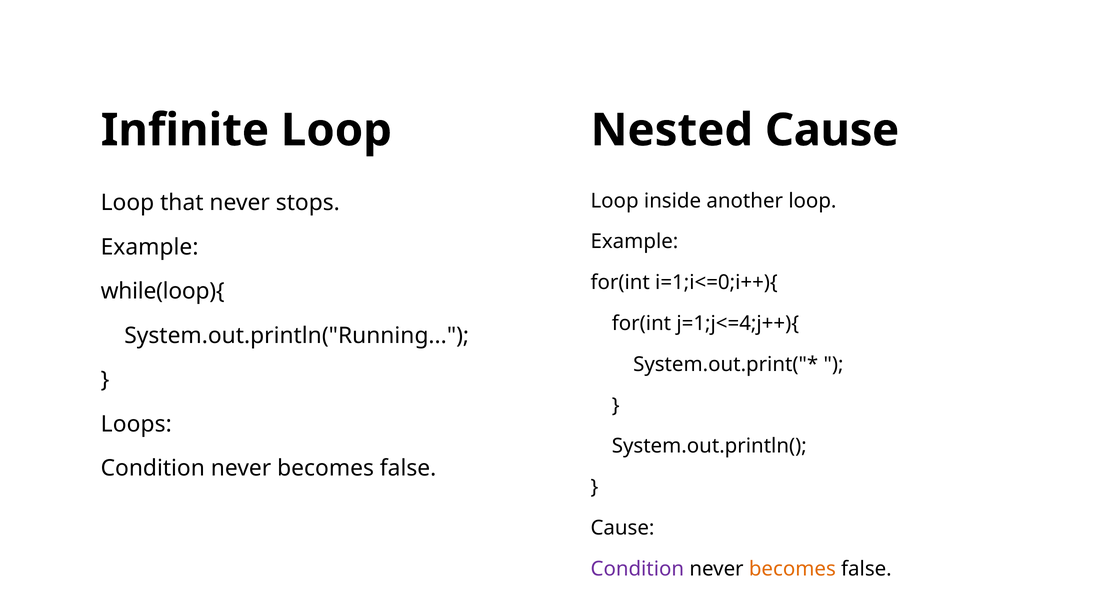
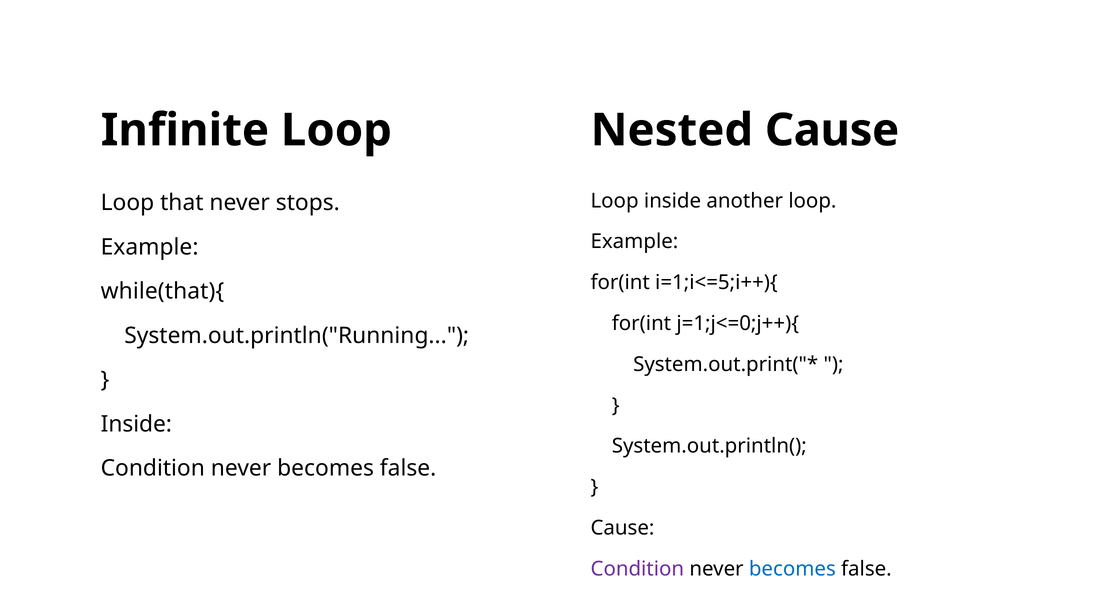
i=1;i<=0;i++){: i=1;i<=0;i++){ -> i=1;i<=5;i++){
while(loop){: while(loop){ -> while(that){
j=1;j<=4;j++){: j=1;j<=4;j++){ -> j=1;j<=0;j++){
Loops at (136, 424): Loops -> Inside
becomes at (792, 569) colour: orange -> blue
